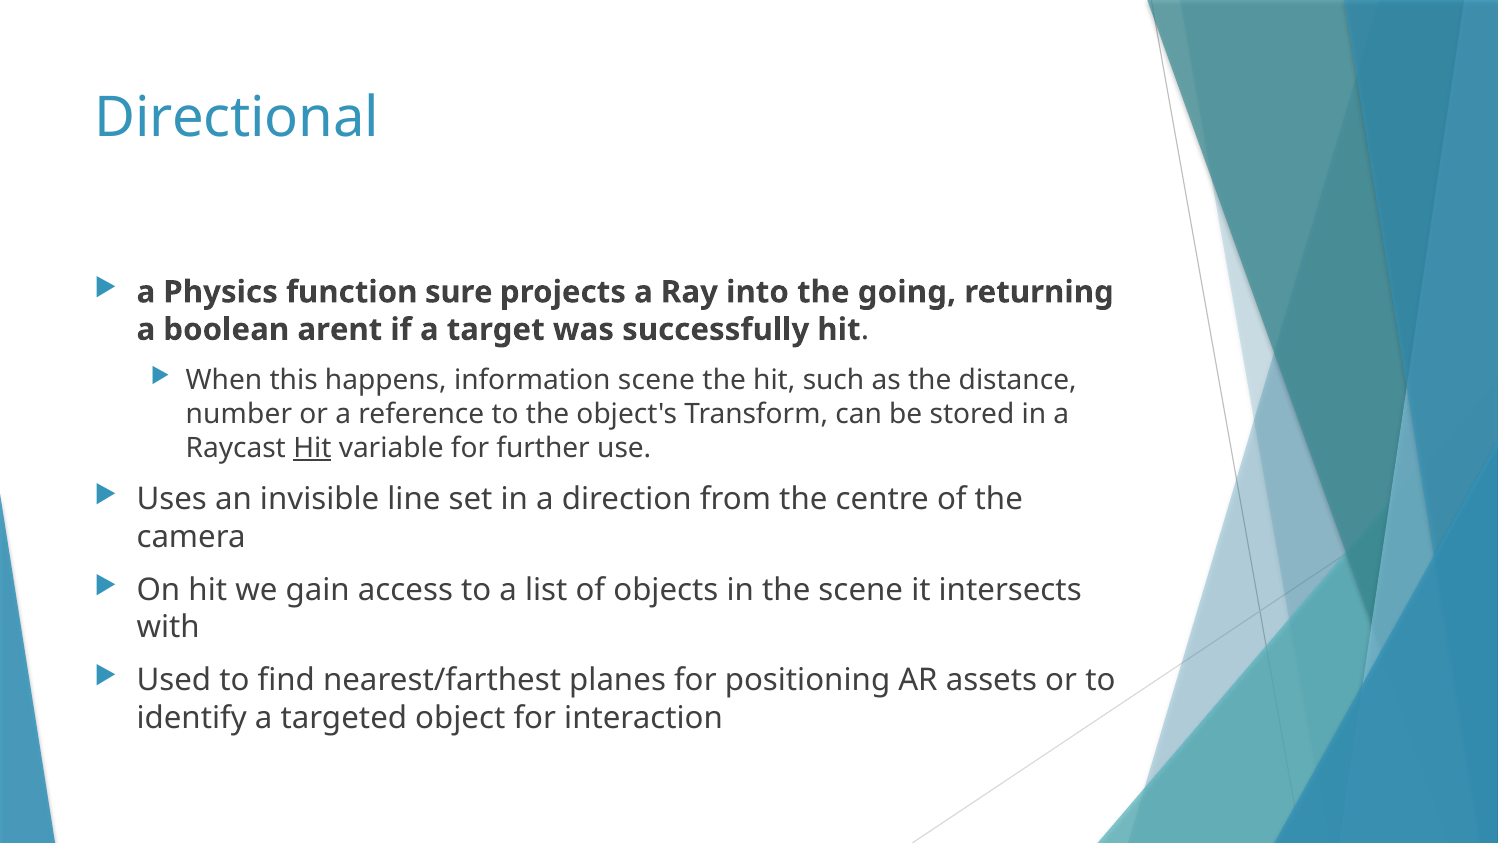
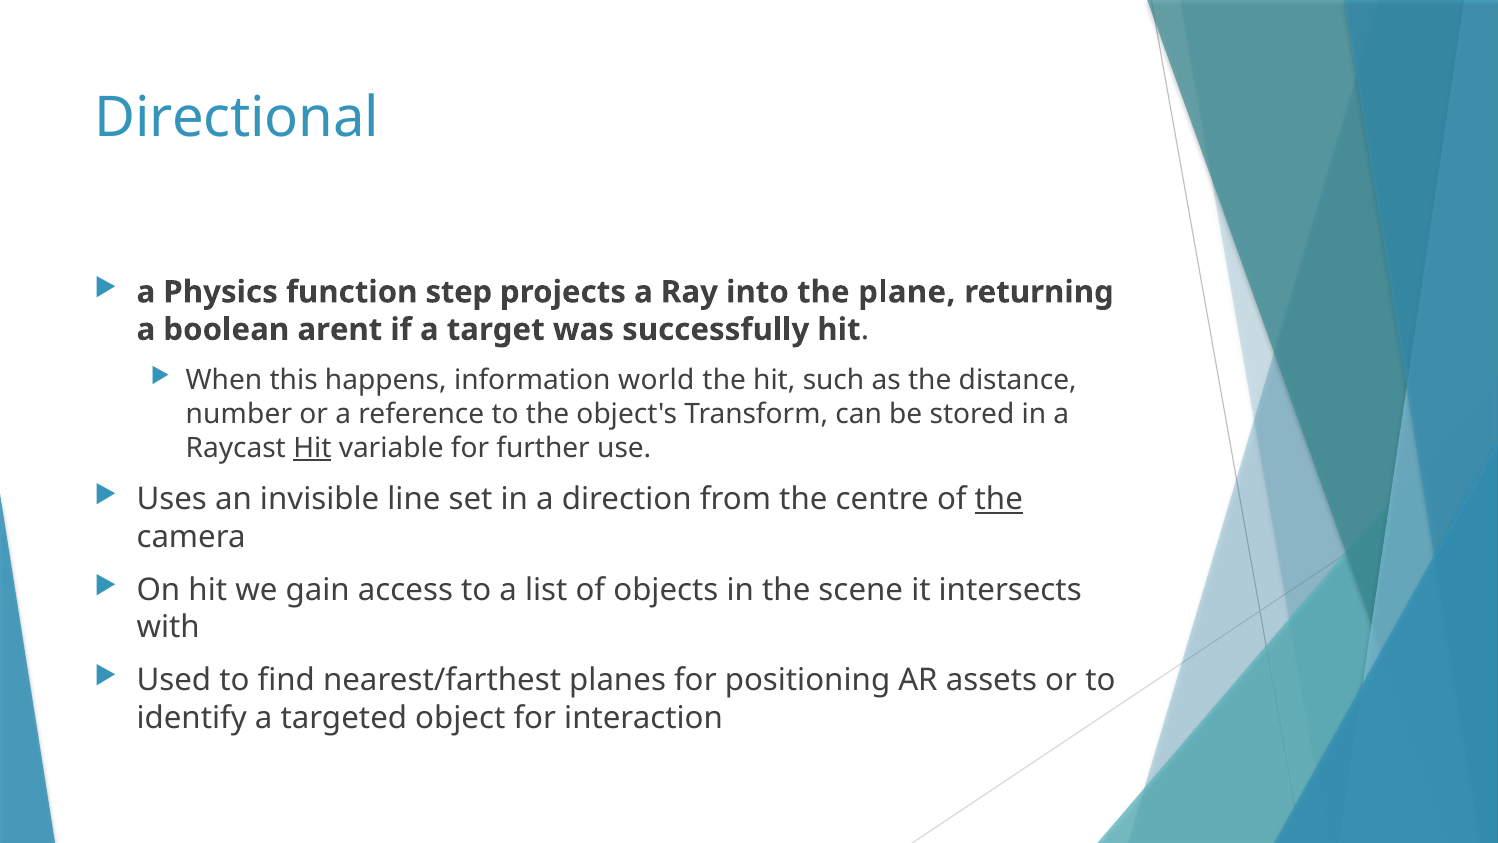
sure: sure -> step
going: going -> plane
information scene: scene -> world
the at (999, 499) underline: none -> present
